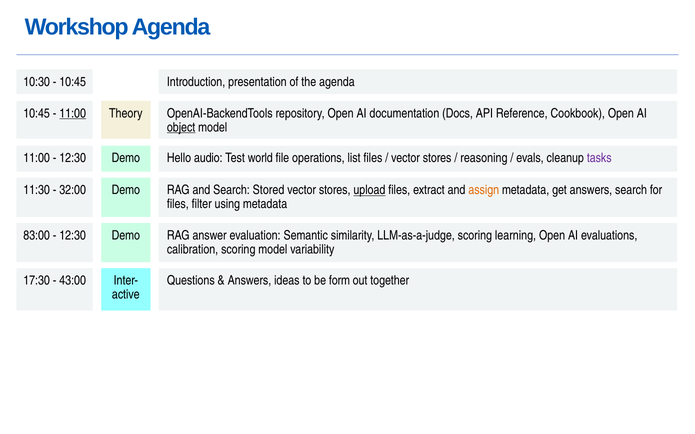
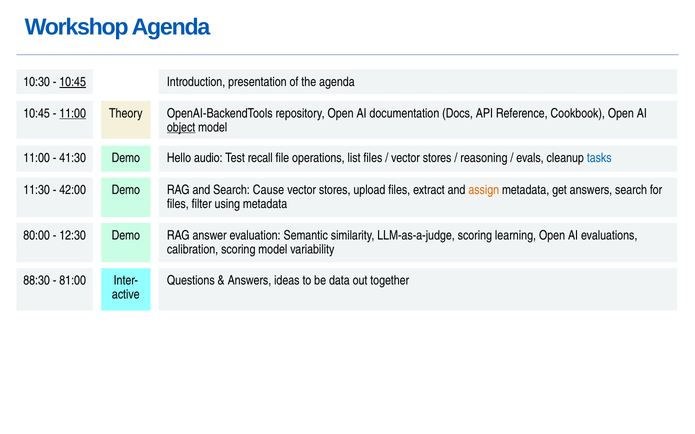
10:45 at (73, 82) underline: none -> present
12:30 at (73, 158): 12:30 -> 41:30
world: world -> recall
tasks colour: purple -> blue
32:00: 32:00 -> 42:00
Stored: Stored -> Cause
upload underline: present -> none
83:00: 83:00 -> 80:00
17:30: 17:30 -> 88:30
43:00: 43:00 -> 81:00
form: form -> data
